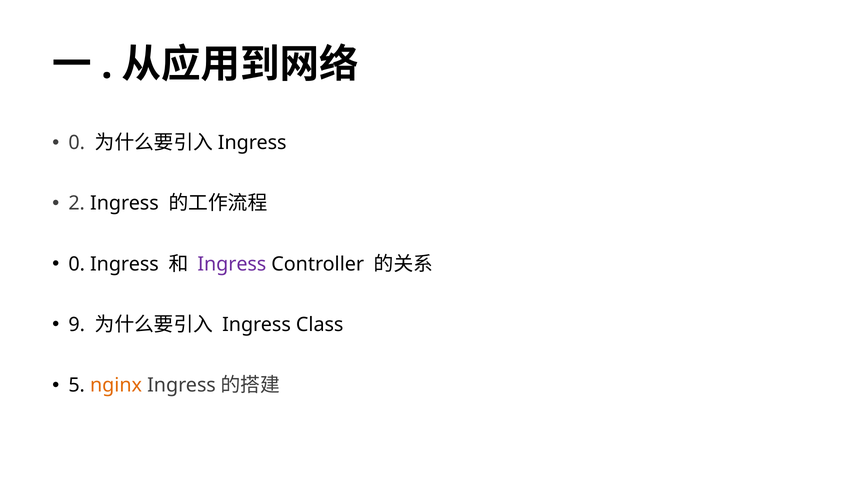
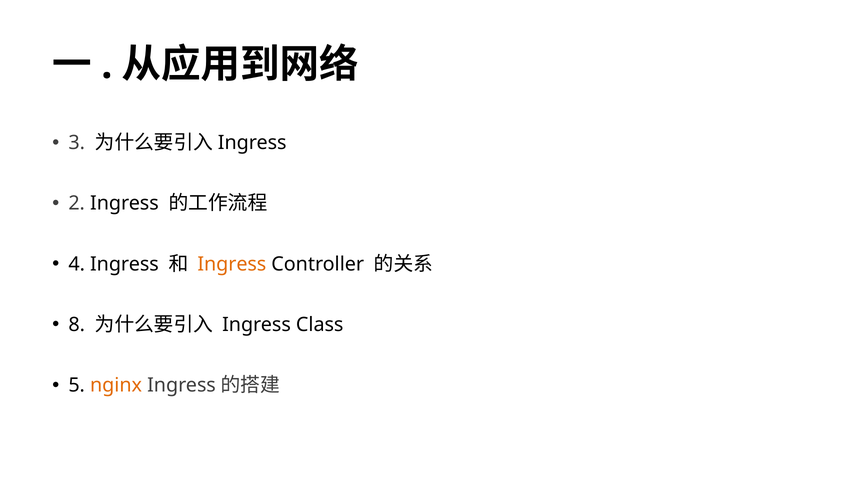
0 at (77, 143): 0 -> 3
0 at (77, 264): 0 -> 4
Ingress at (232, 264) colour: purple -> orange
9: 9 -> 8
